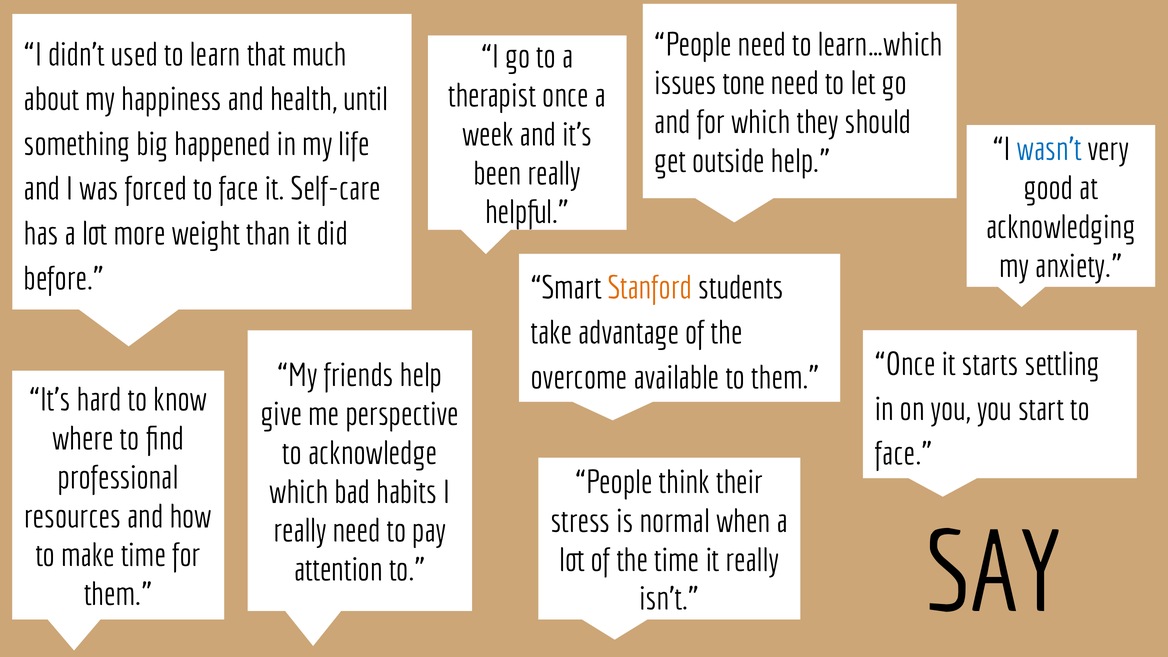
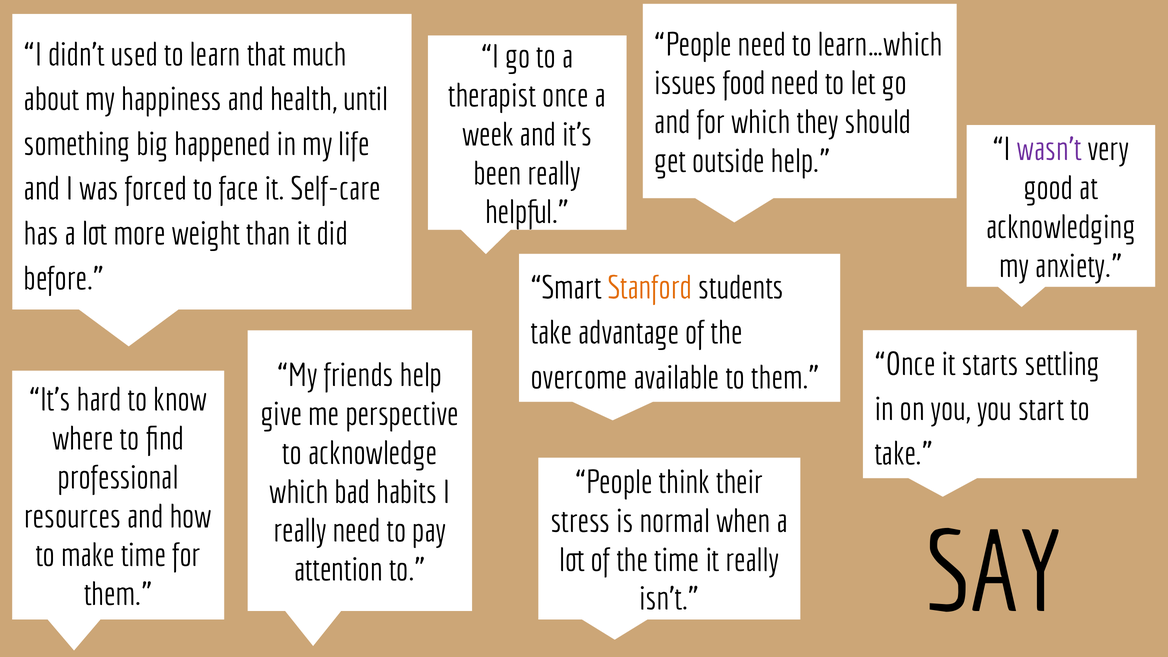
tone: tone -> food
wasn’t colour: blue -> purple
face at (904, 454): face -> take
